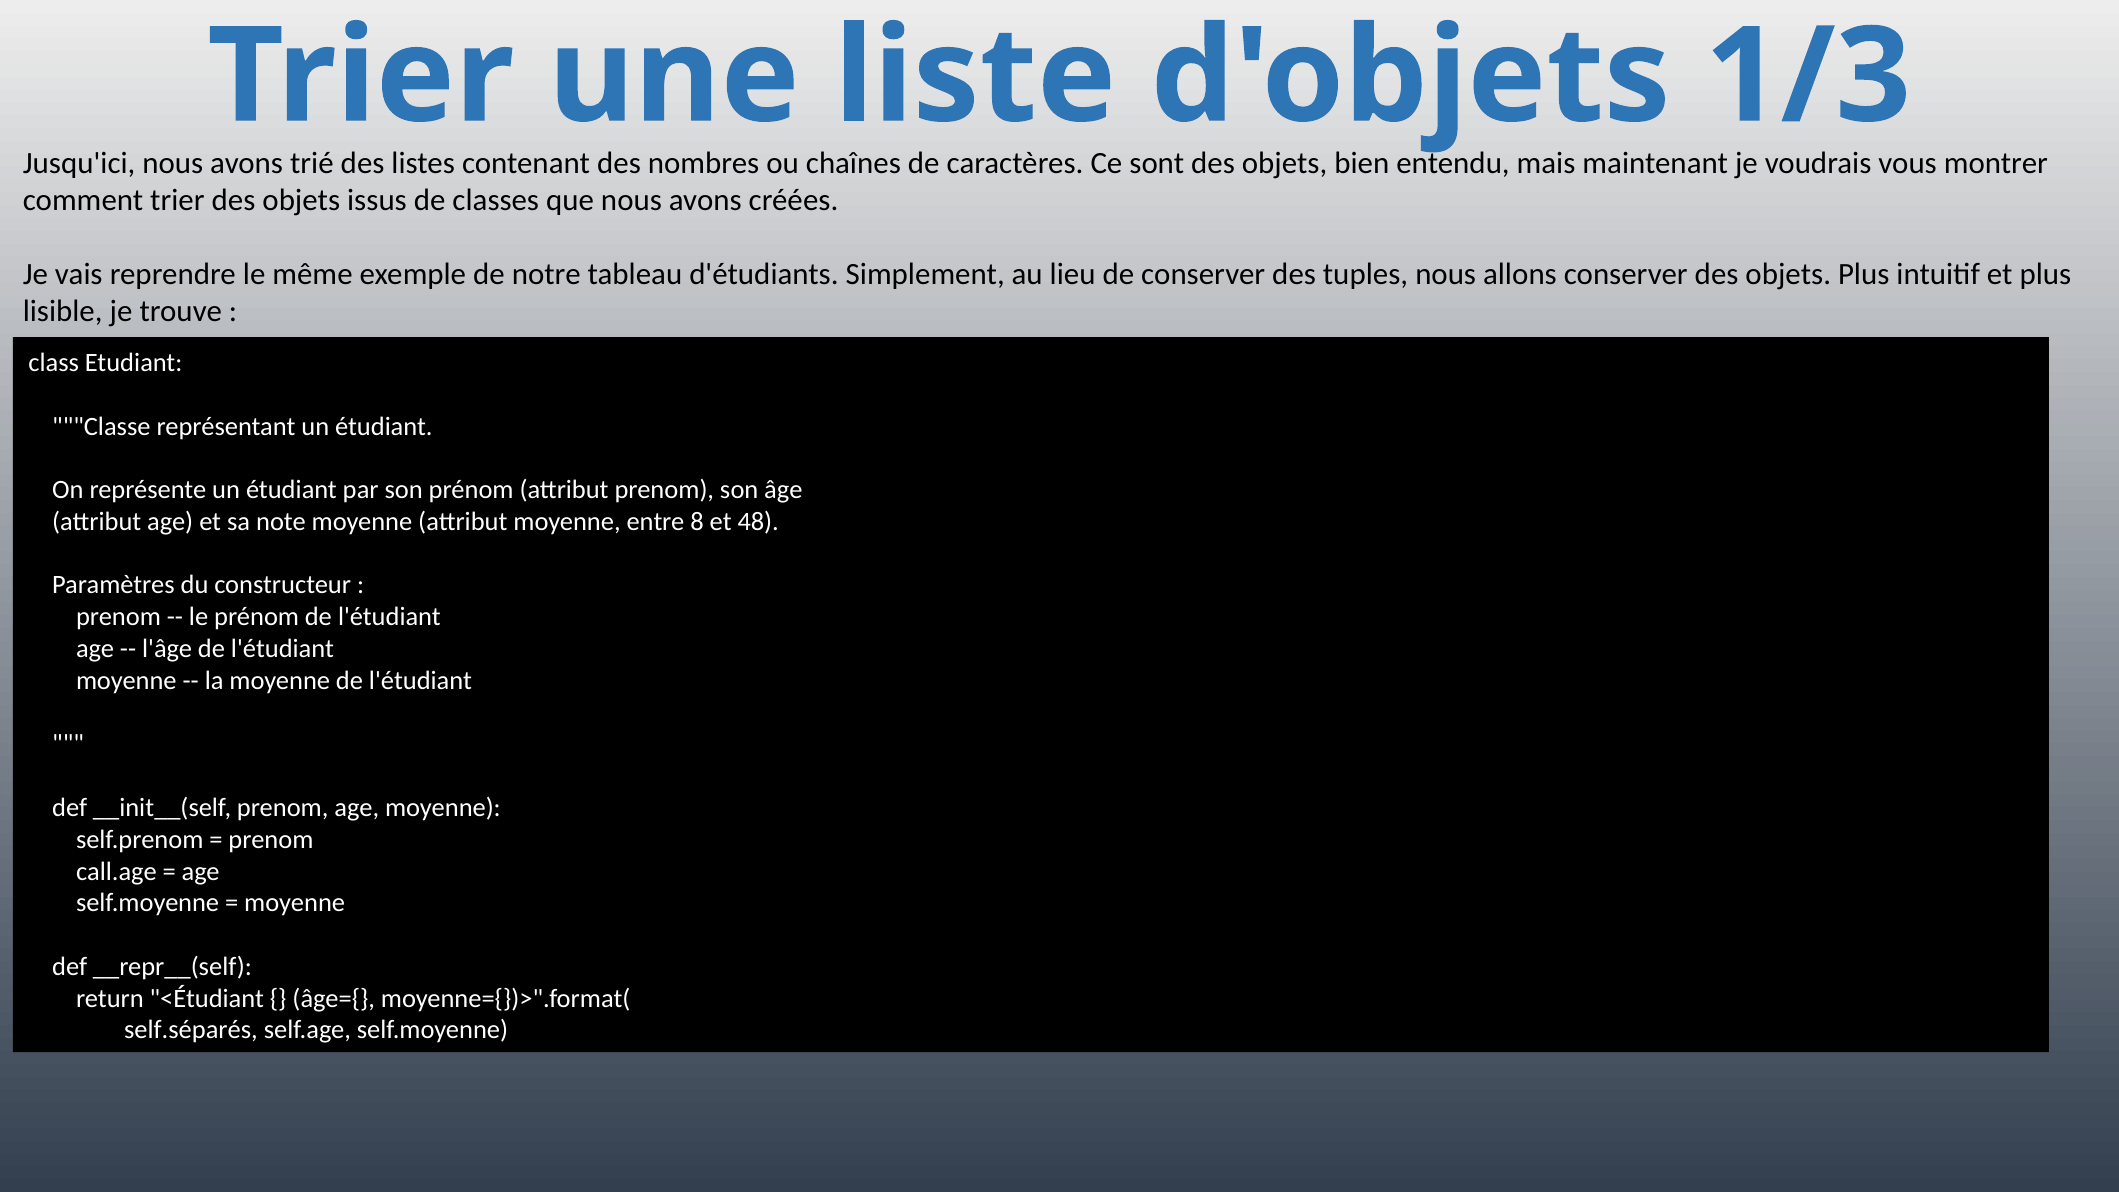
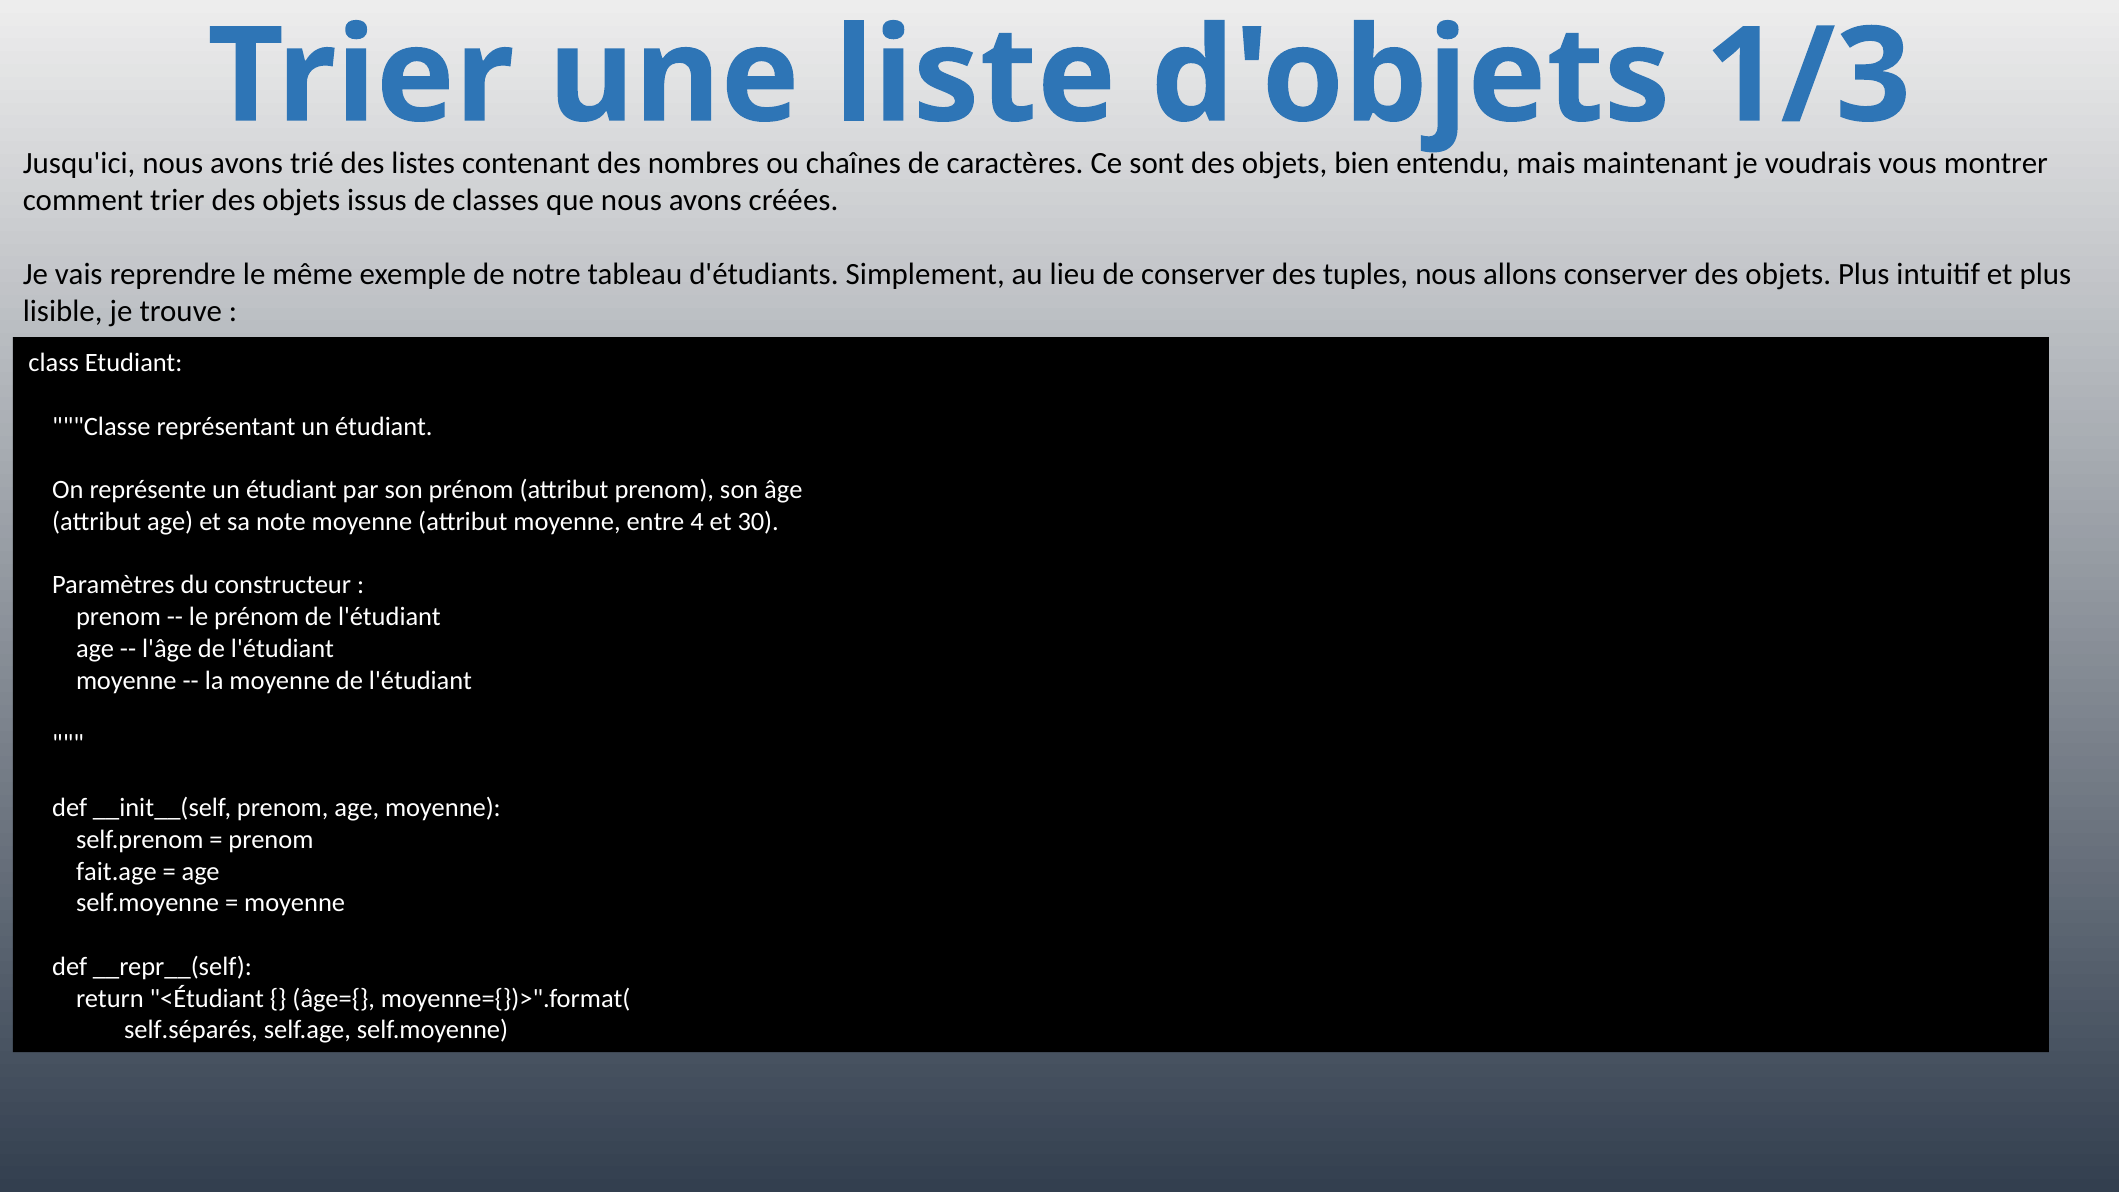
8: 8 -> 4
48: 48 -> 30
call.age: call.age -> fait.age
